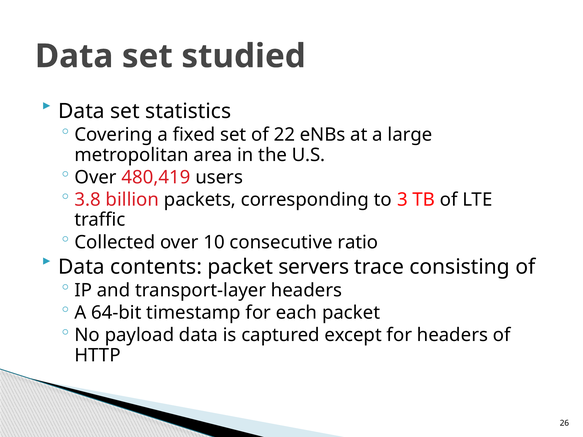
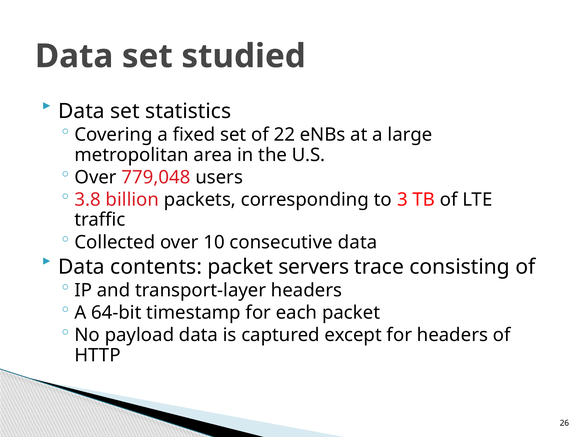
480,419: 480,419 -> 779,048
consecutive ratio: ratio -> data
